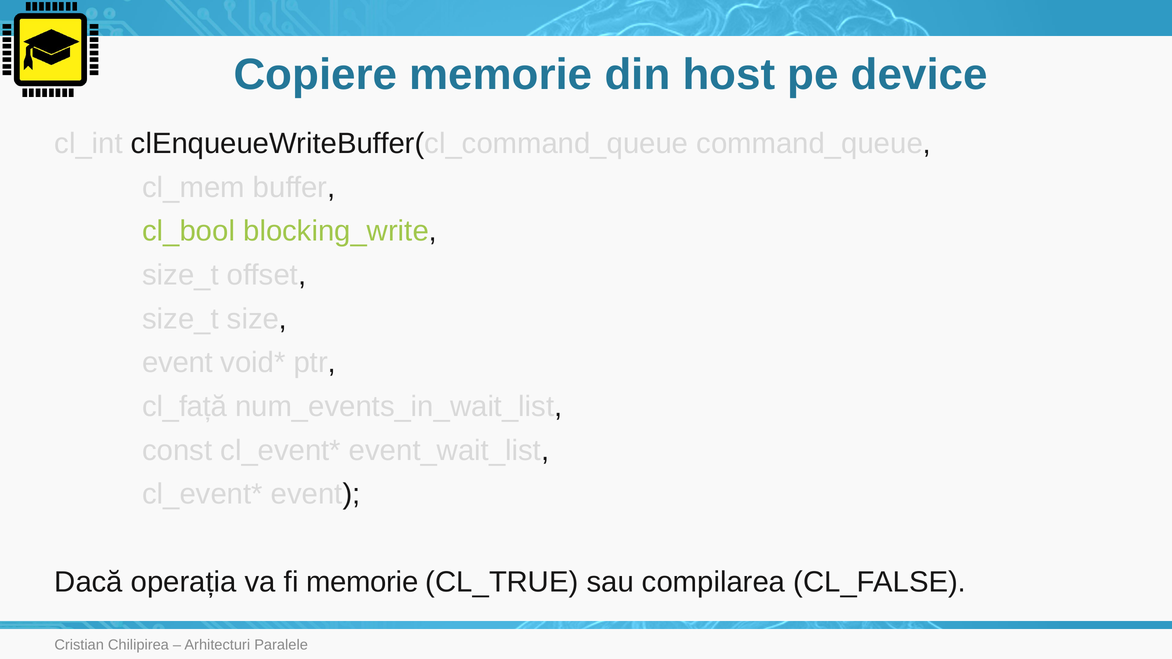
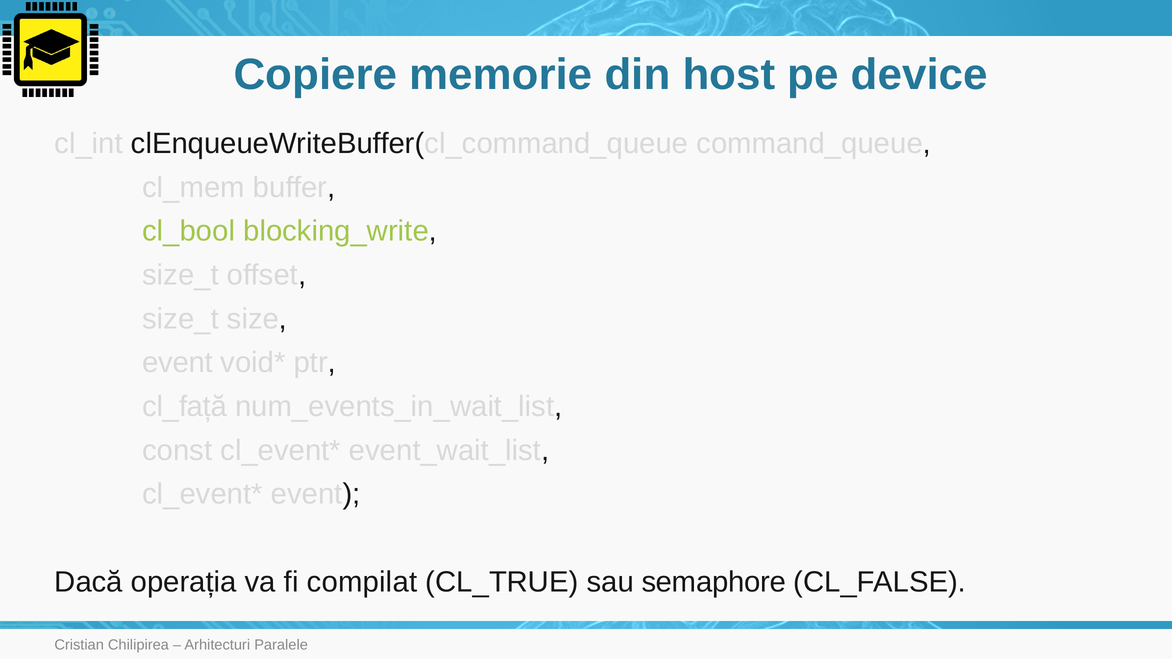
fi memorie: memorie -> compilat
compilarea: compilarea -> semaphore
